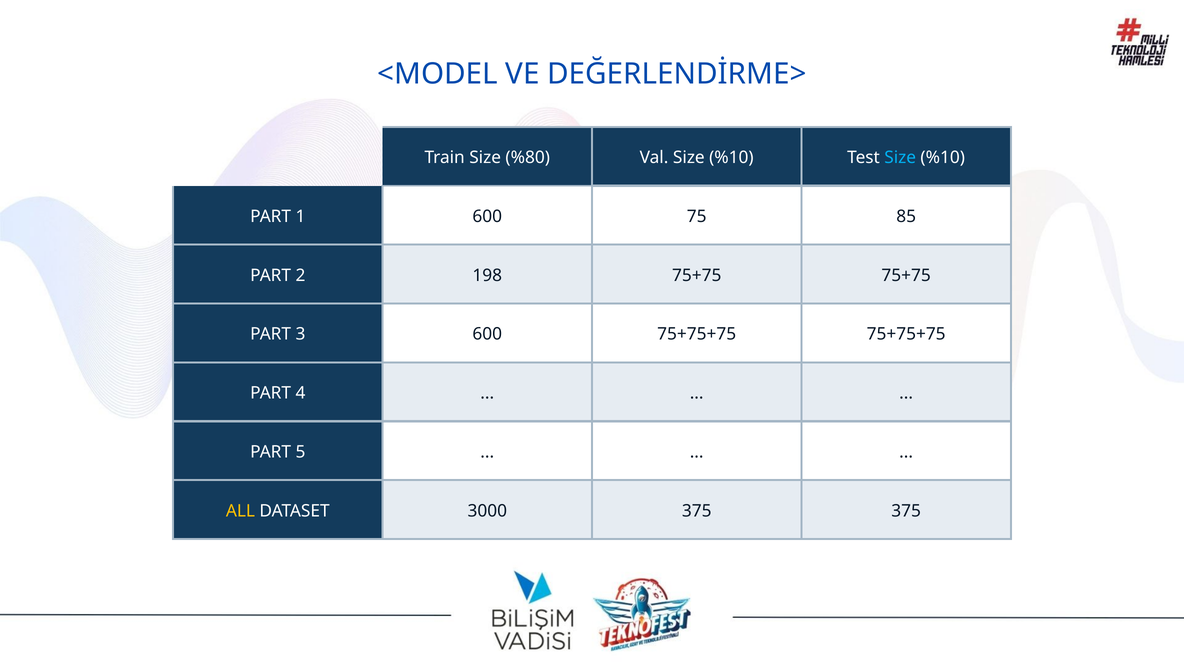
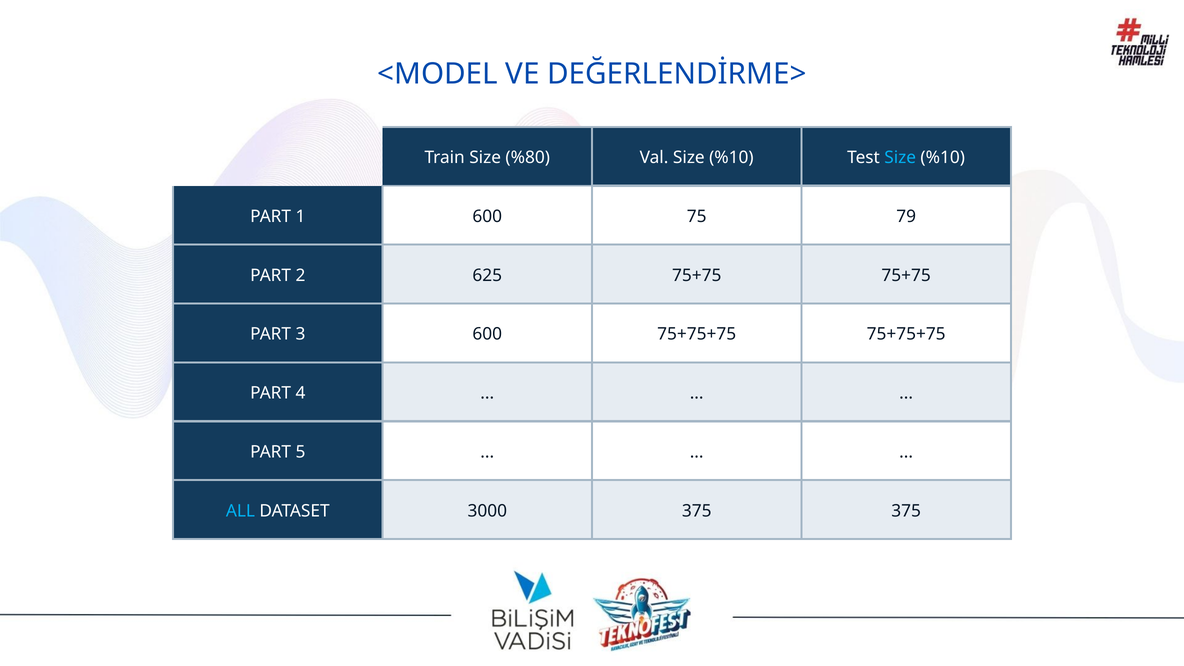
85: 85 -> 79
198: 198 -> 625
ALL colour: yellow -> light blue
